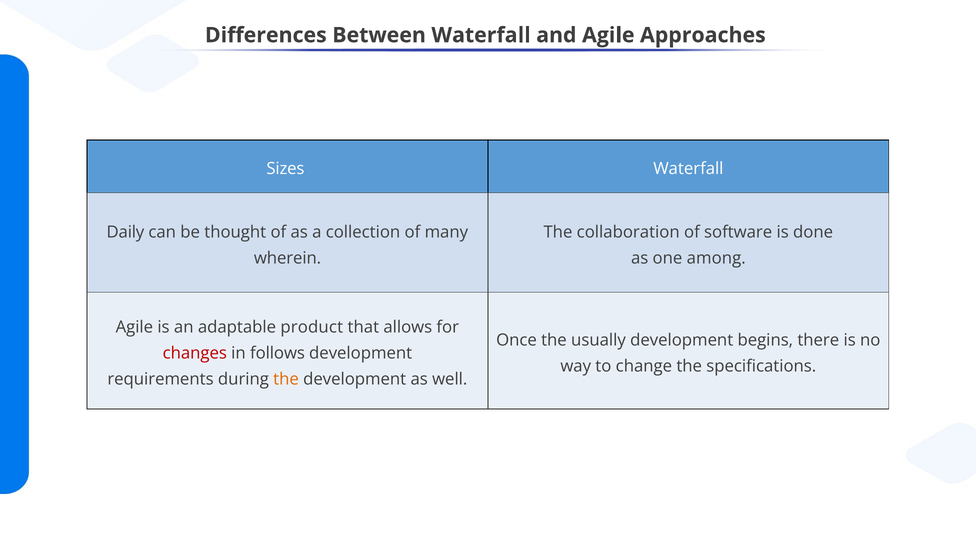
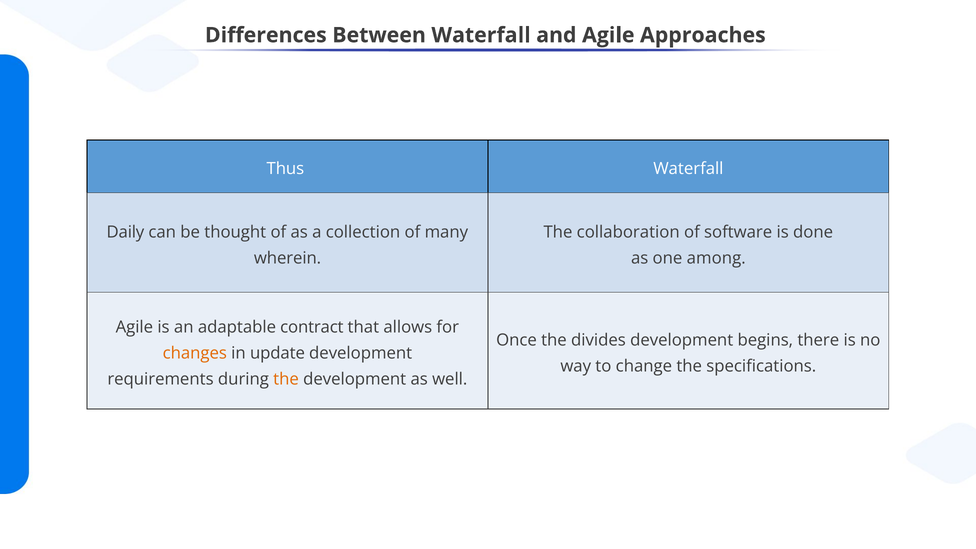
Sizes: Sizes -> Thus
product: product -> contract
usually: usually -> divides
changes colour: red -> orange
follows: follows -> update
